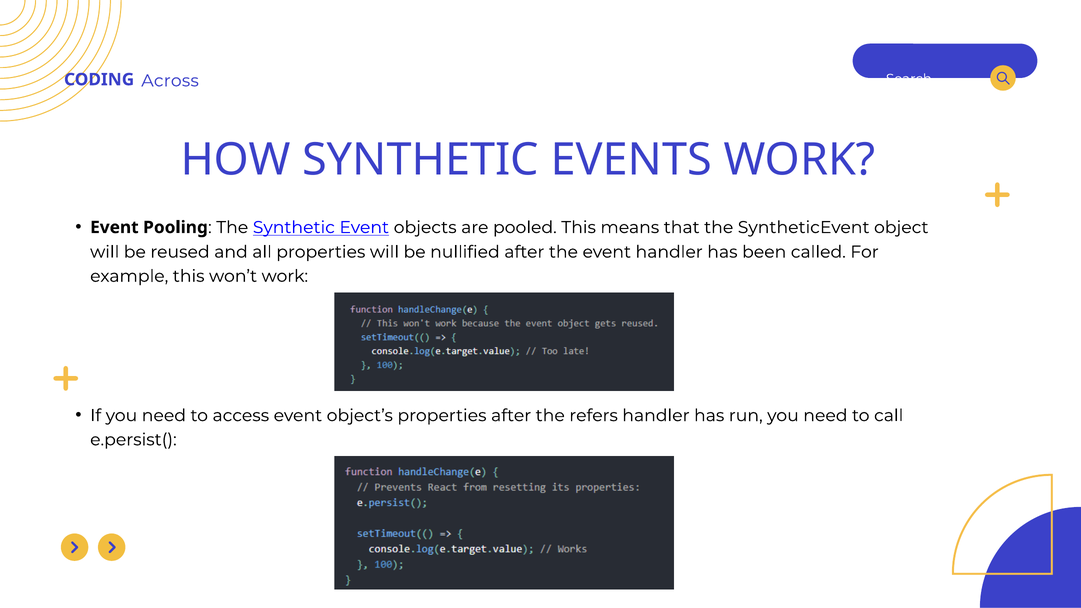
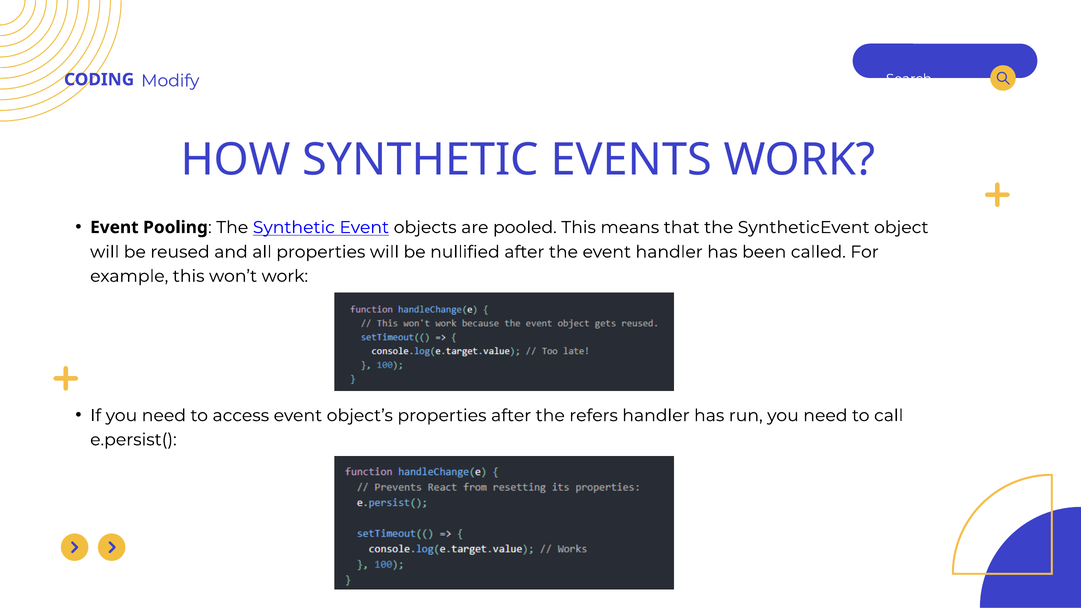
Across: Across -> Modify
